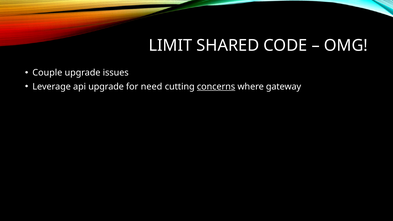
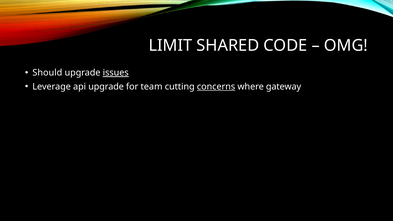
Couple: Couple -> Should
issues underline: none -> present
need: need -> team
